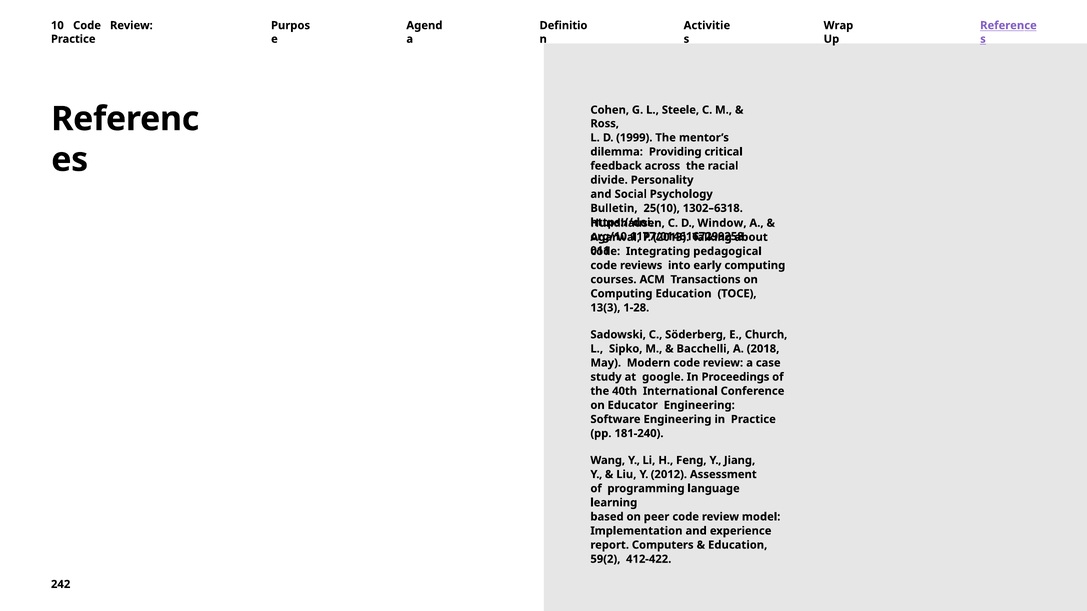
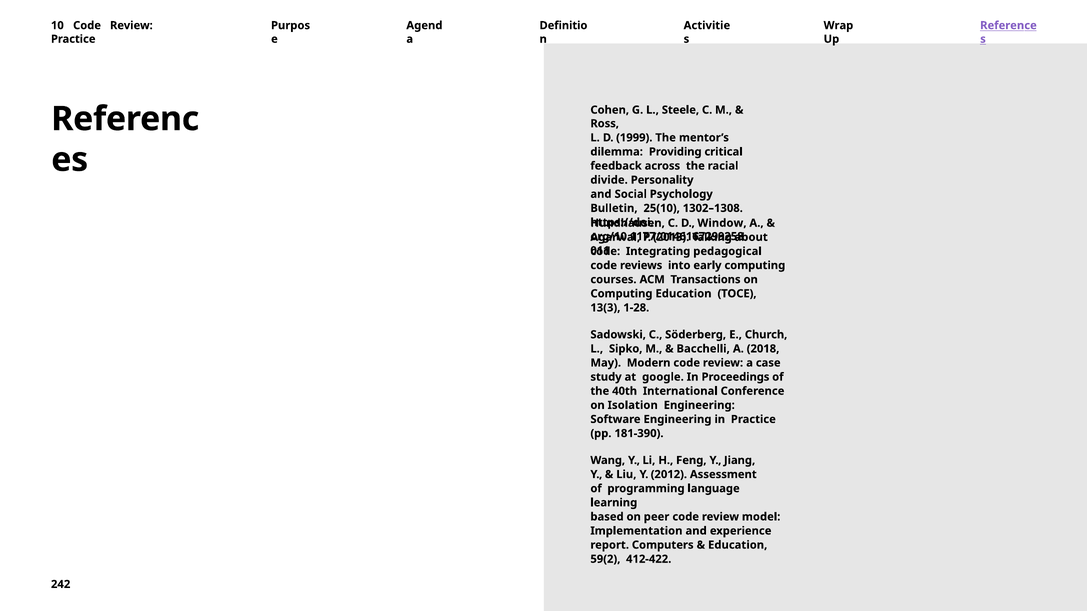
1302–6318: 1302–6318 -> 1302–1308
Educator: Educator -> Isolation
181-240: 181-240 -> 181-390
